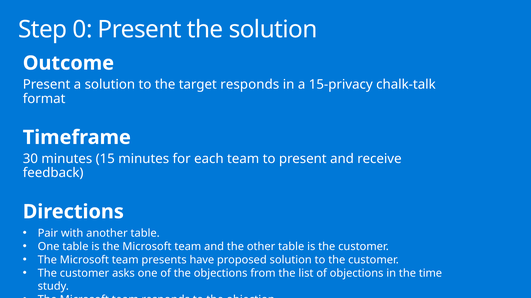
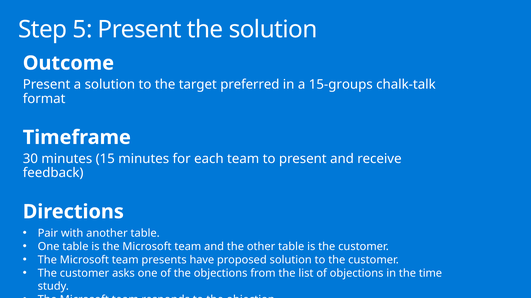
0: 0 -> 5
target responds: responds -> preferred
15-privacy: 15-privacy -> 15-groups
